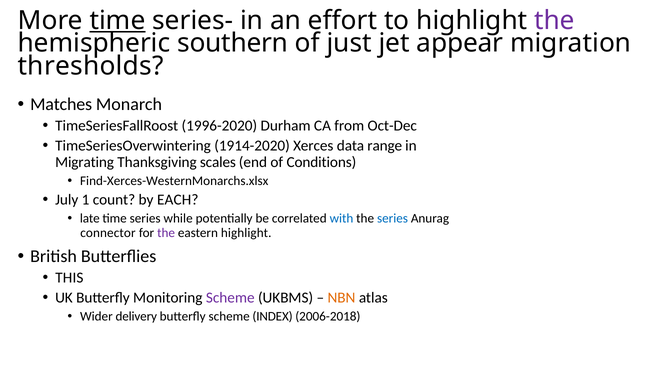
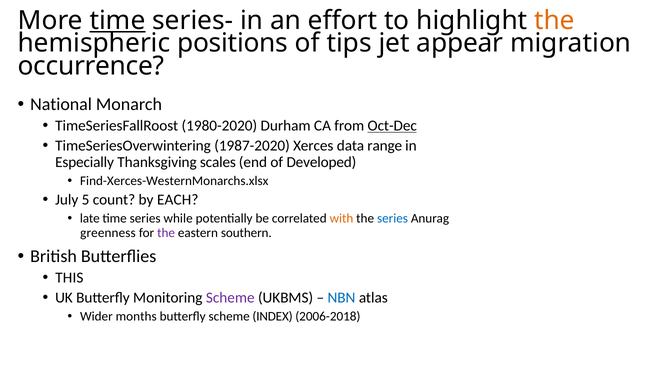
the at (554, 20) colour: purple -> orange
southern: southern -> positions
just: just -> tips
thresholds: thresholds -> occurrence
Matches: Matches -> National
1996-2020: 1996-2020 -> 1980-2020
Oct-Dec underline: none -> present
1914-2020: 1914-2020 -> 1987-2020
Migrating: Migrating -> Especially
Conditions: Conditions -> Developed
1: 1 -> 5
with colour: blue -> orange
connector: connector -> greenness
eastern highlight: highlight -> southern
NBN colour: orange -> blue
delivery: delivery -> months
